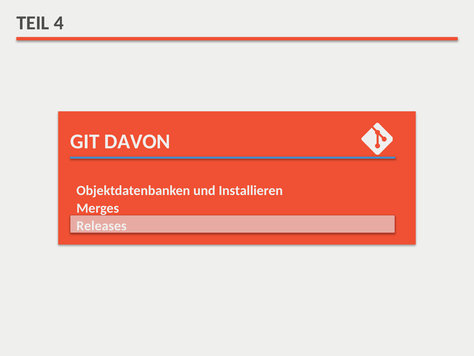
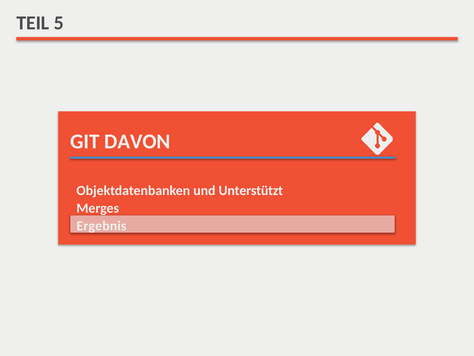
4: 4 -> 5
Installieren: Installieren -> Unterstützt
Releases: Releases -> Ergebnis
